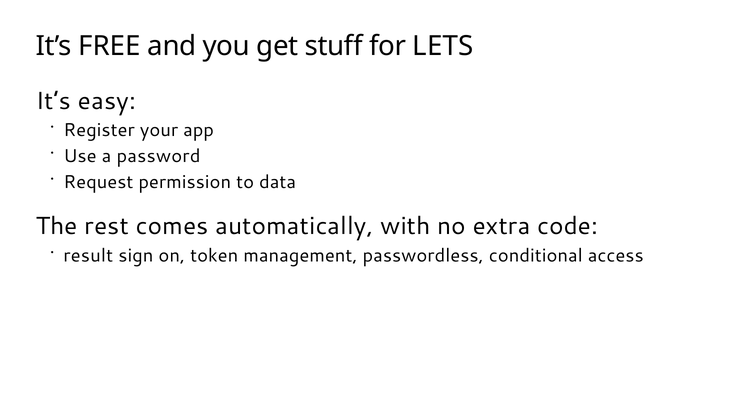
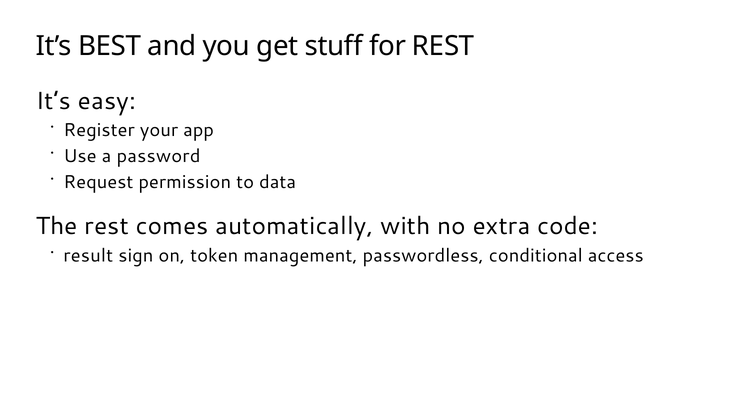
FREE: FREE -> BEST
for LETS: LETS -> REST
